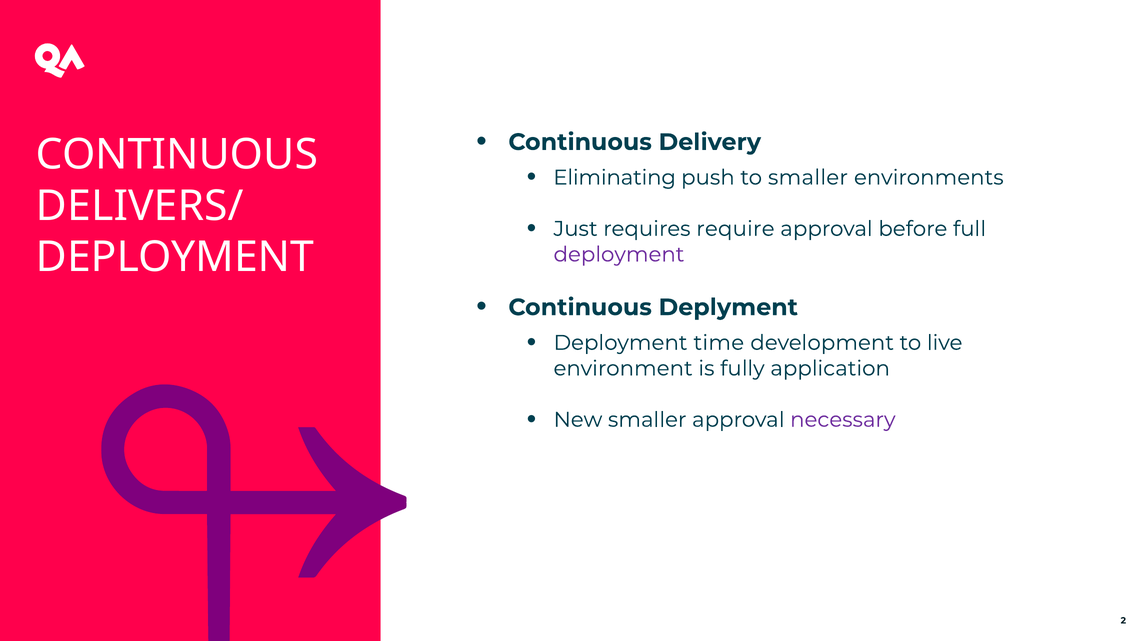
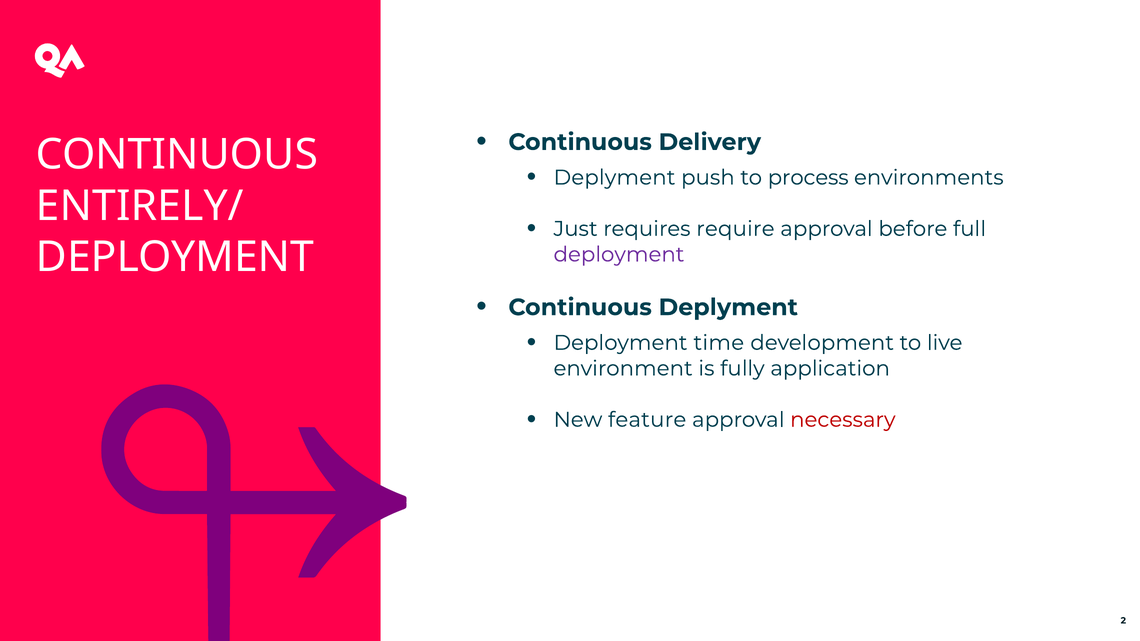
Eliminating at (615, 178): Eliminating -> Deplyment
to smaller: smaller -> process
DELIVERS/: DELIVERS/ -> ENTIRELY/
New smaller: smaller -> feature
necessary colour: purple -> red
